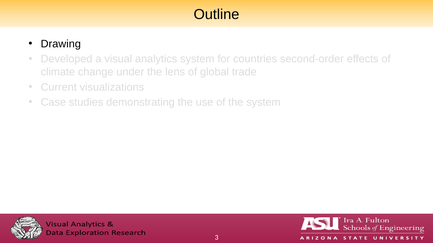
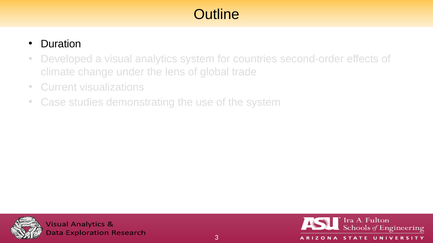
Drawing: Drawing -> Duration
